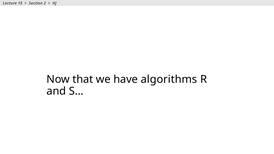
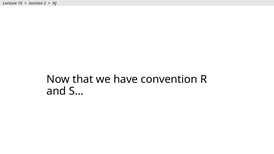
algorithms: algorithms -> convention
